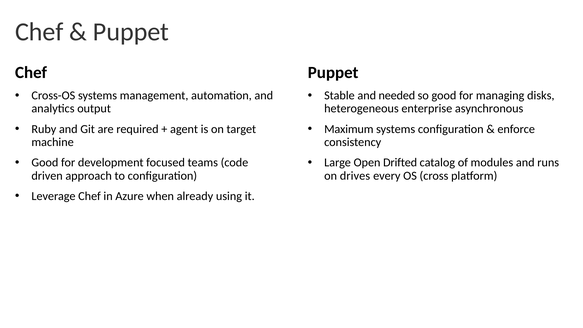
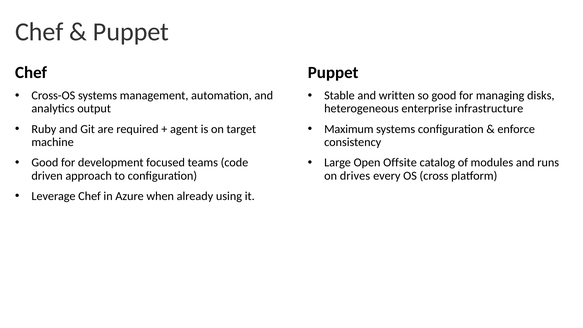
needed: needed -> written
asynchronous: asynchronous -> infrastructure
Drifted: Drifted -> Offsite
